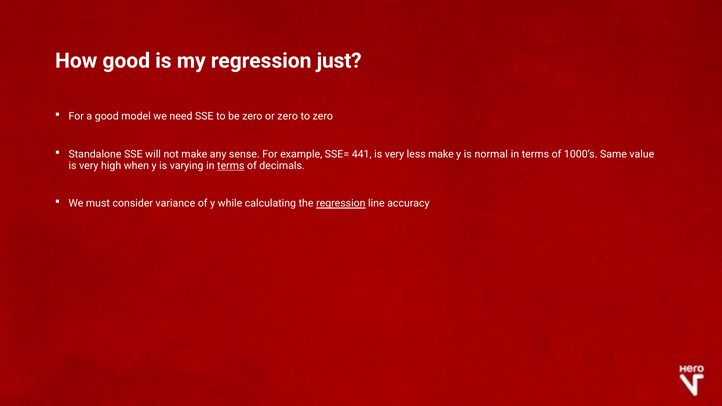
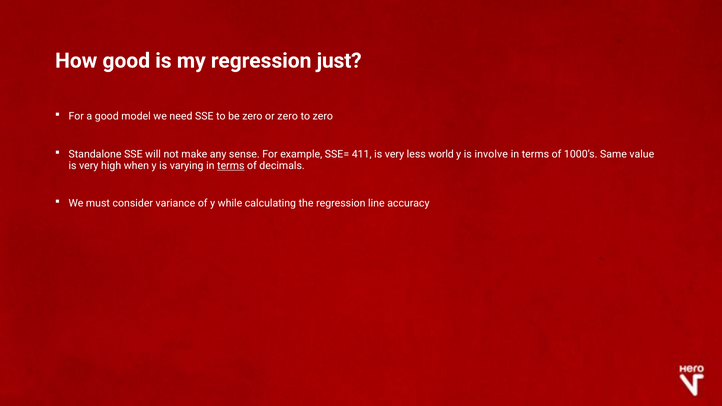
441: 441 -> 411
less make: make -> world
normal: normal -> involve
regression at (341, 204) underline: present -> none
